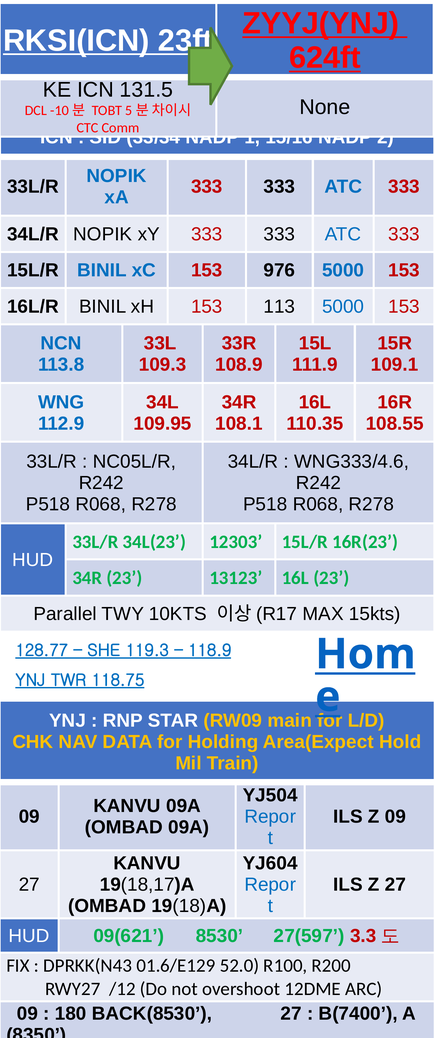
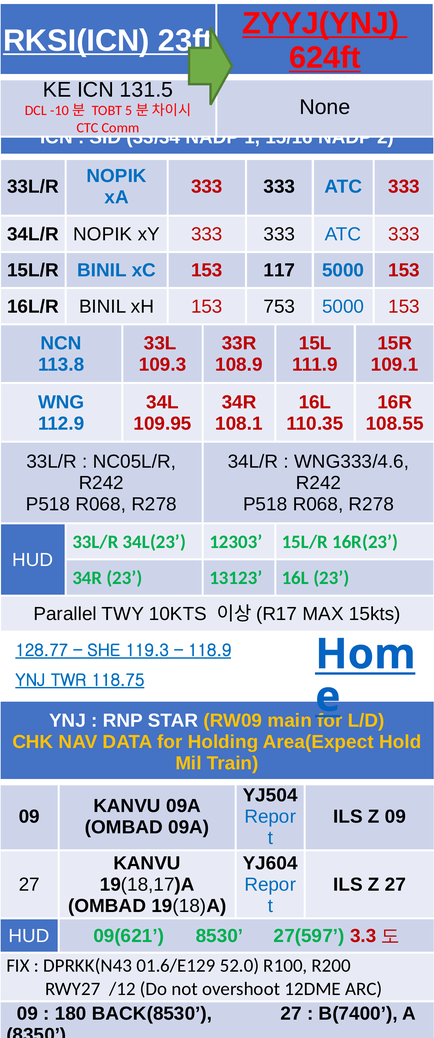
976: 976 -> 117
113: 113 -> 753
